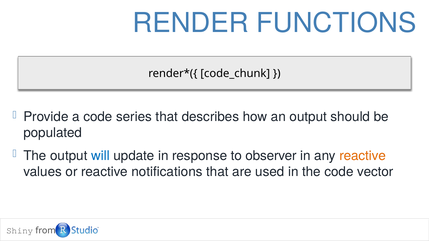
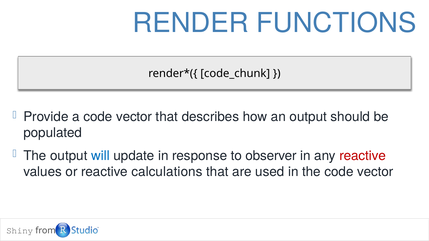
a code series: series -> vector
reactive at (363, 156) colour: orange -> red
notifications: notifications -> calculations
